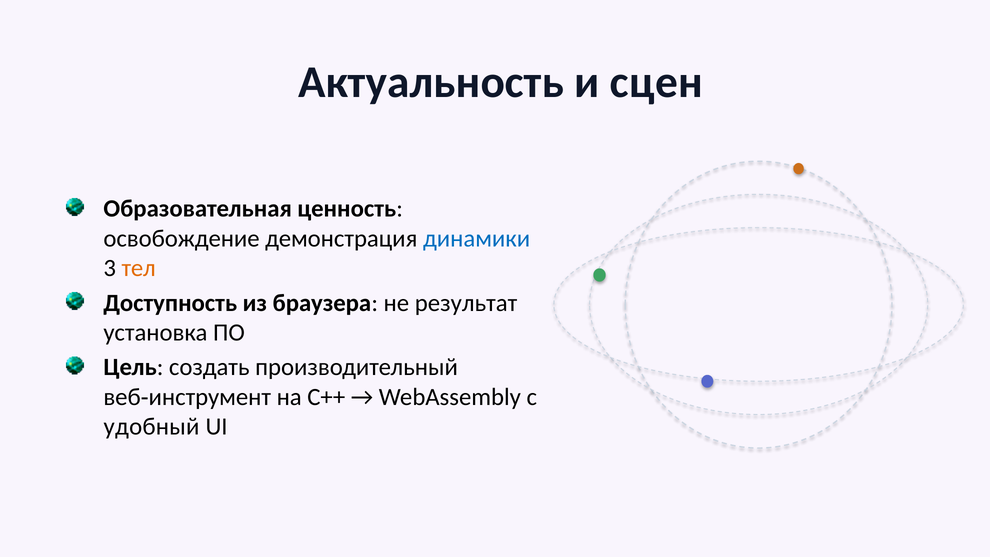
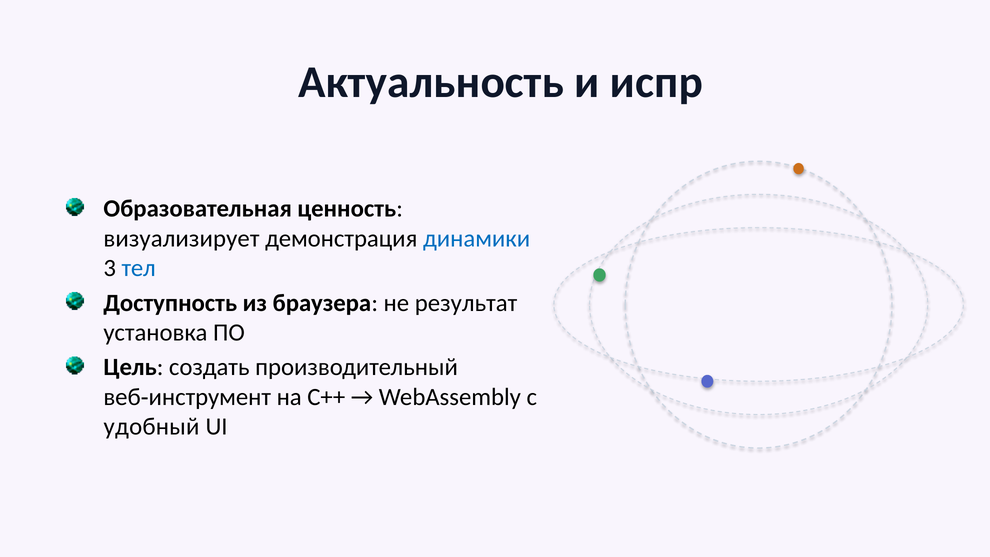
сцен: сцен -> испр
освобождение: освобождение -> визуализирует
тел colour: orange -> blue
